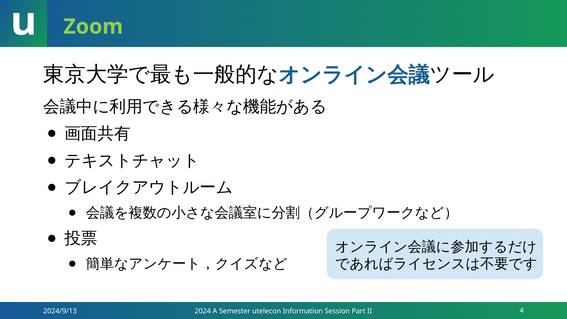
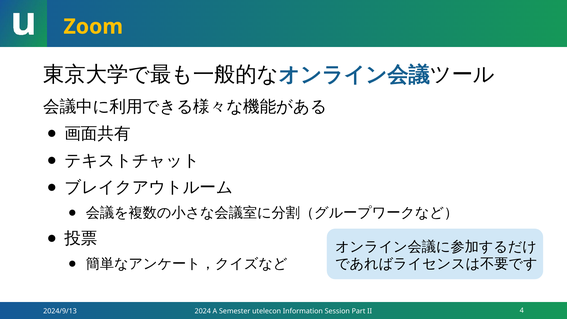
Zoom colour: light green -> yellow
